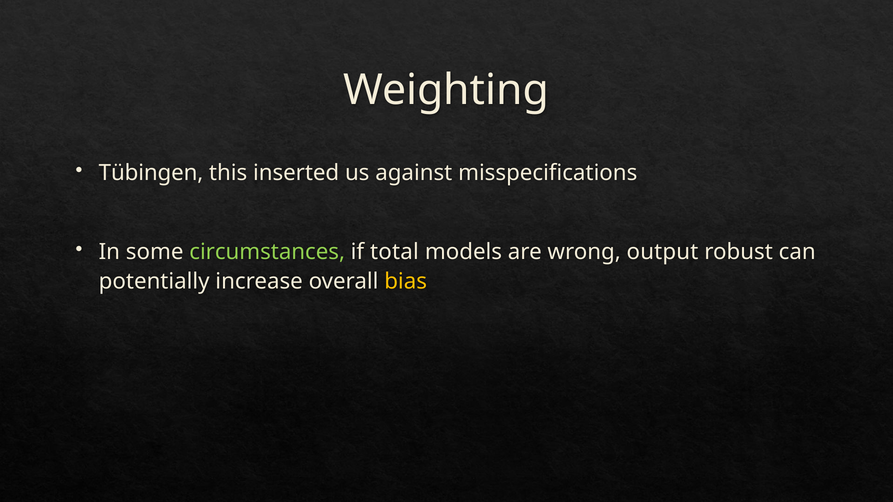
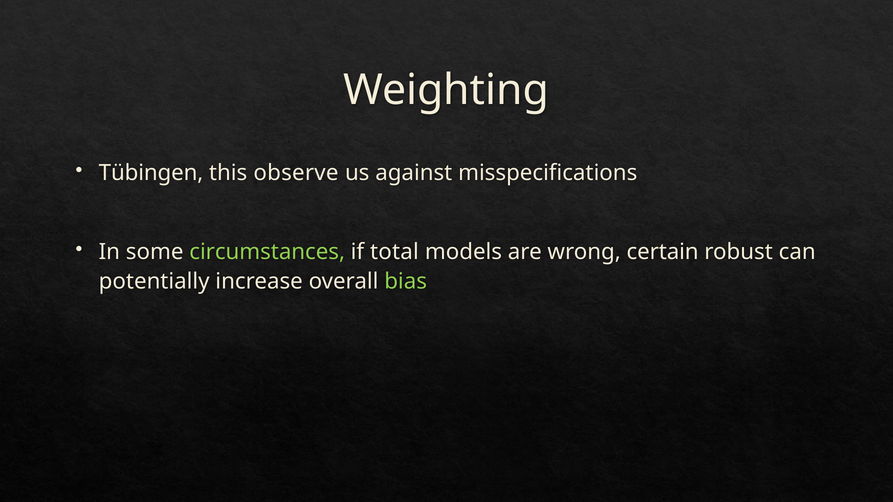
inserted: inserted -> observe
output: output -> certain
bias colour: yellow -> light green
